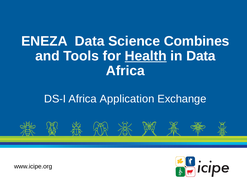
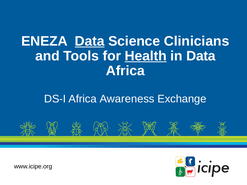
Data at (90, 41) underline: none -> present
Combines: Combines -> Clinicians
Application: Application -> Awareness
